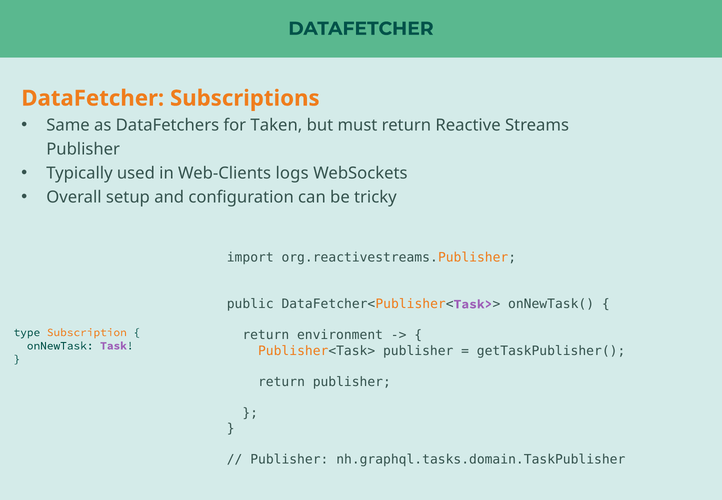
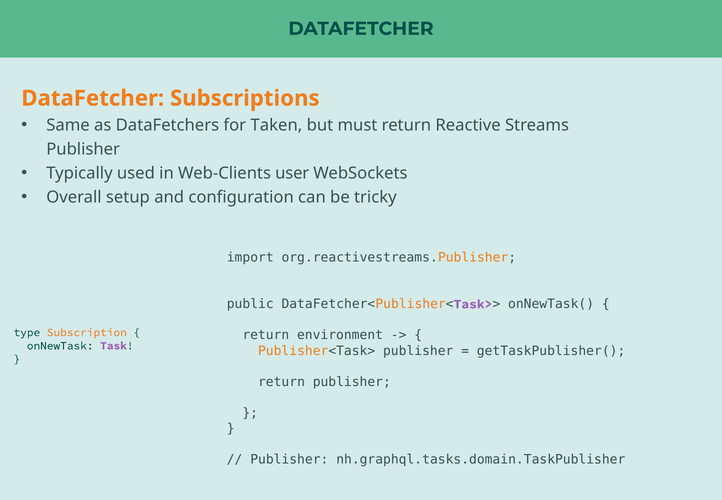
logs: logs -> user
